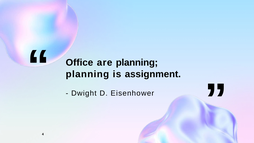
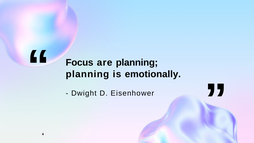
Office: Office -> Focus
assignment: assignment -> emotionally
